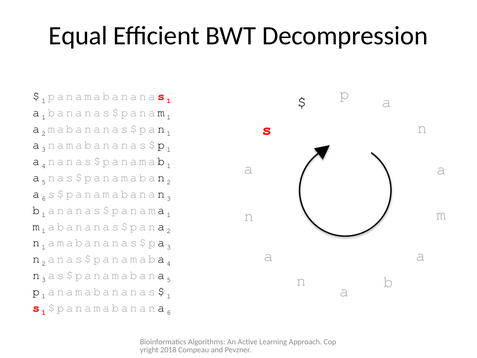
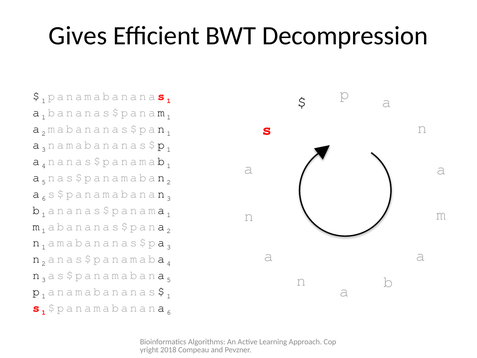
Equal: Equal -> Gives
